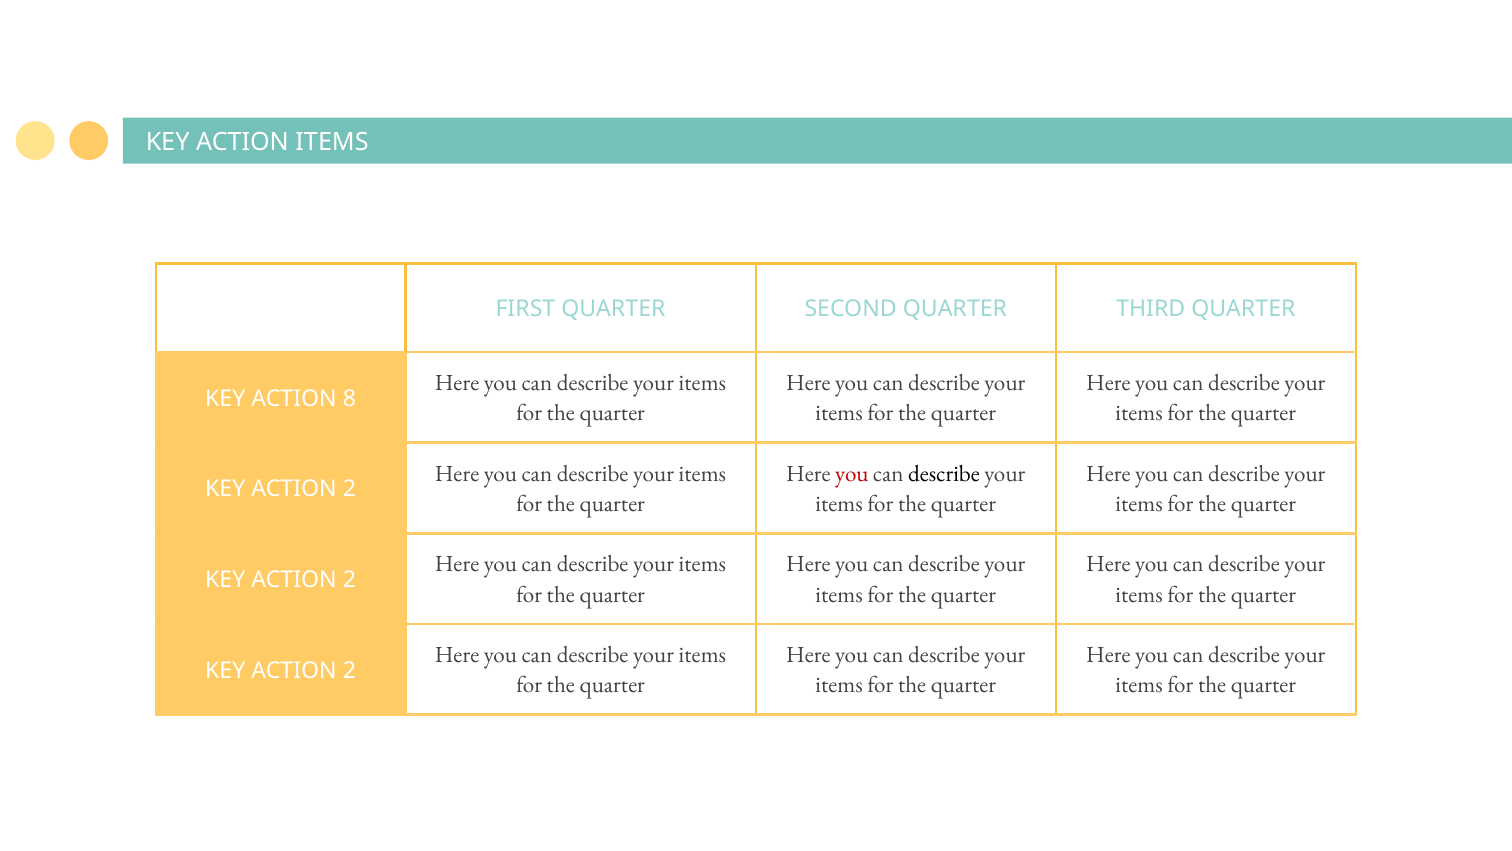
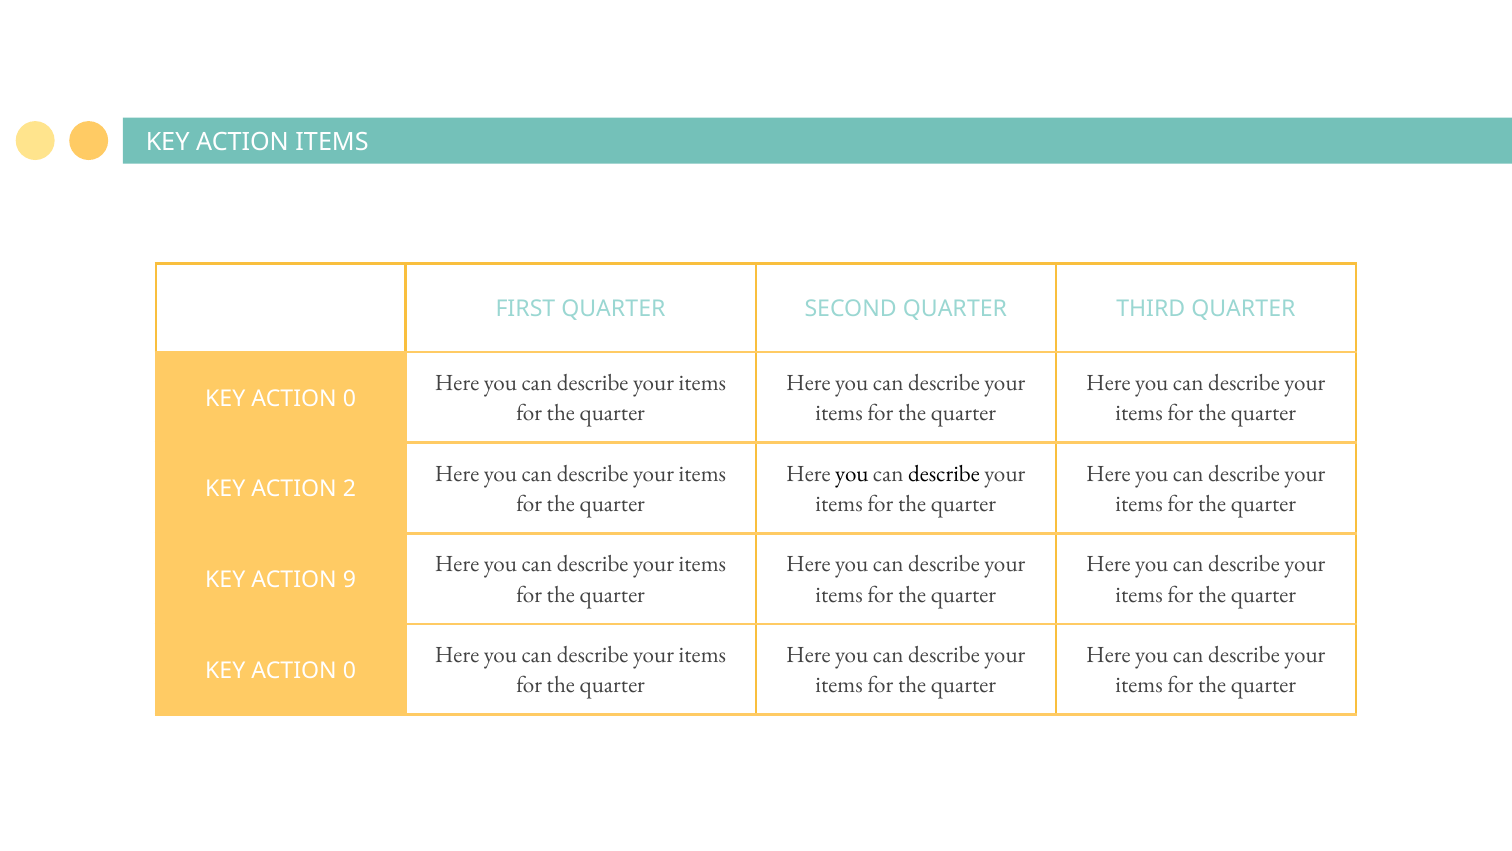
8 at (349, 398): 8 -> 0
you at (852, 473) colour: red -> black
2 at (349, 580): 2 -> 9
2 at (349, 670): 2 -> 0
